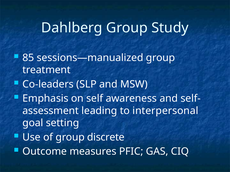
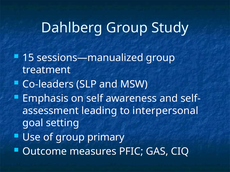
85: 85 -> 15
discrete: discrete -> primary
